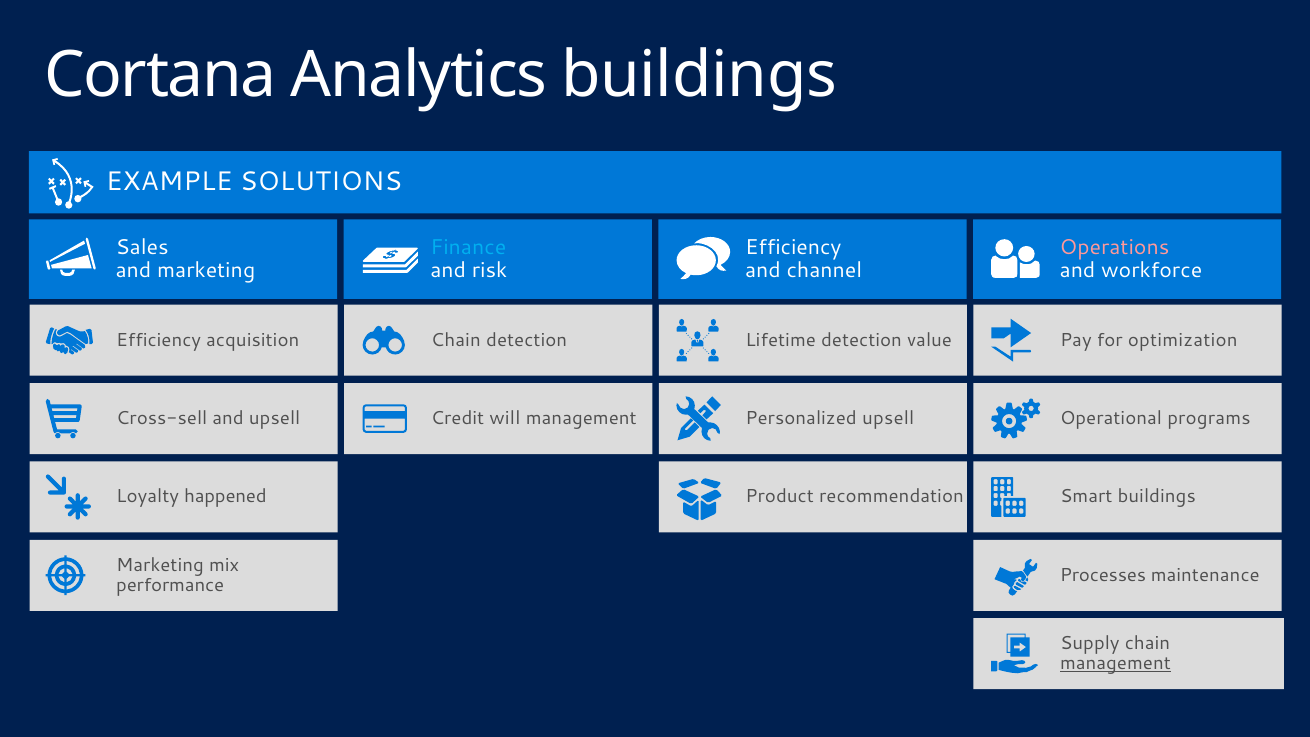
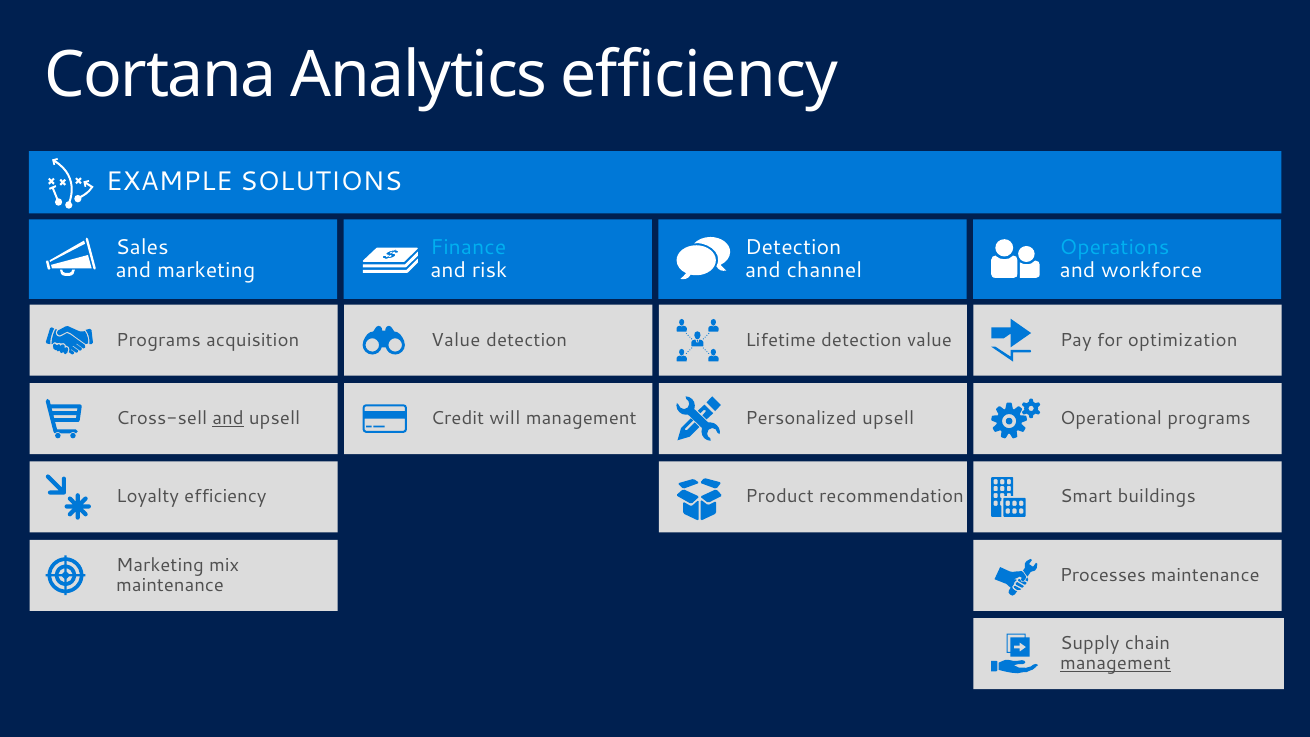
Analytics buildings: buildings -> efficiency
Efficiency at (793, 247): Efficiency -> Detection
Operations colour: pink -> light blue
Efficiency at (159, 340): Efficiency -> Programs
Chain at (456, 340): Chain -> Value
and at (228, 418) underline: none -> present
Loyalty happened: happened -> efficiency
performance at (170, 585): performance -> maintenance
